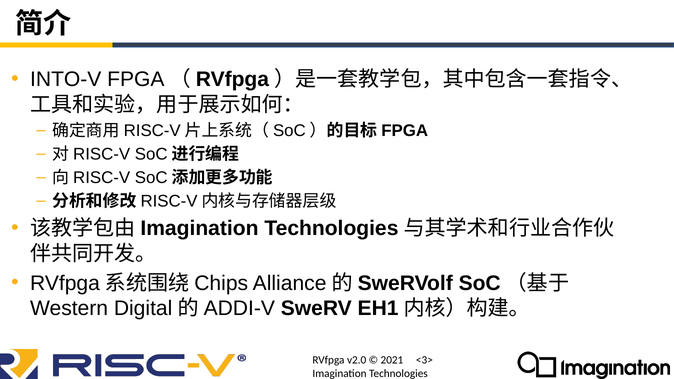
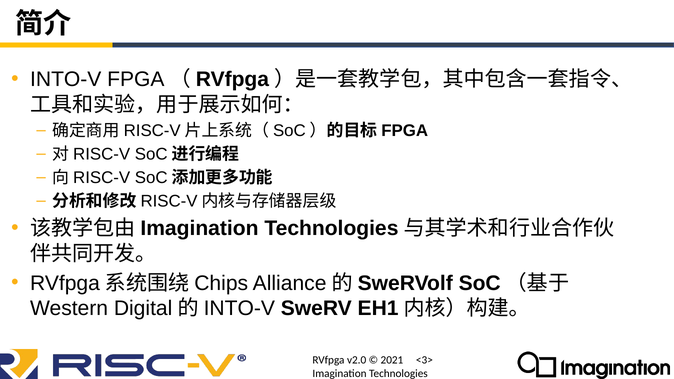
ADDI-V at (239, 309): ADDI-V -> INTO-V
